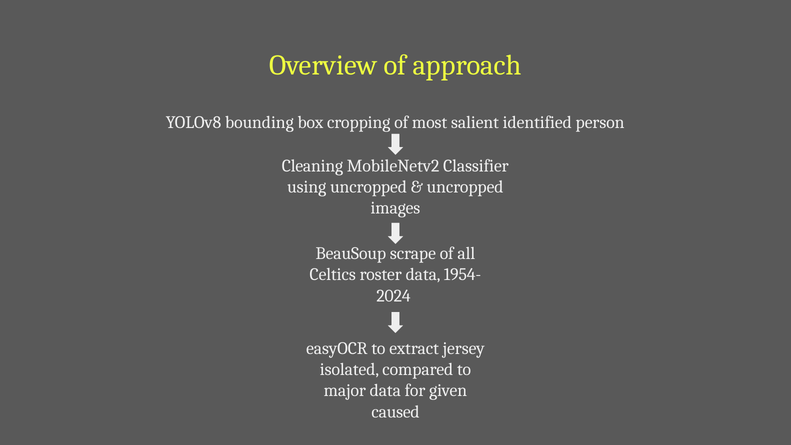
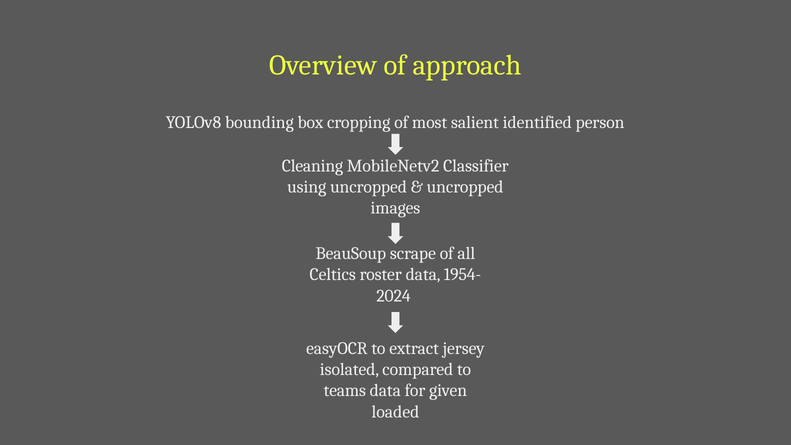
major: major -> teams
caused: caused -> loaded
